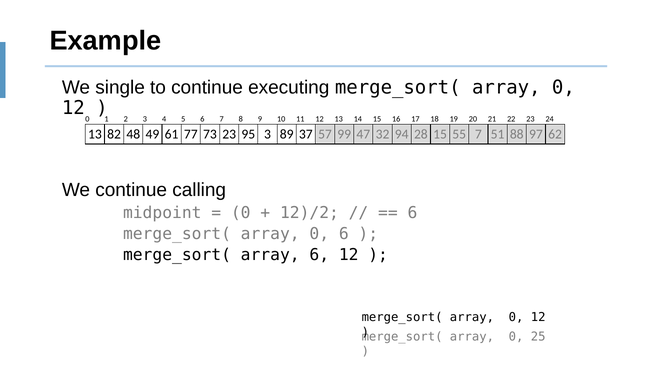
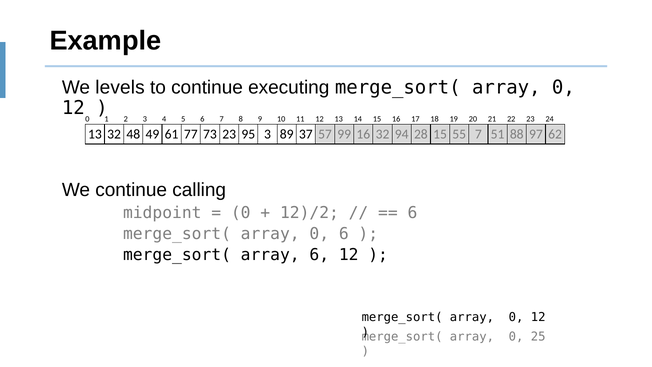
single: single -> levels
13 82: 82 -> 32
99 47: 47 -> 16
